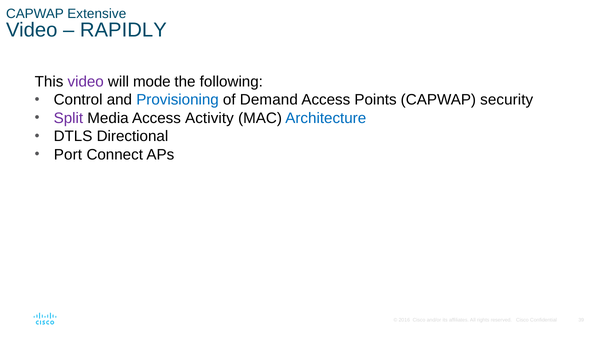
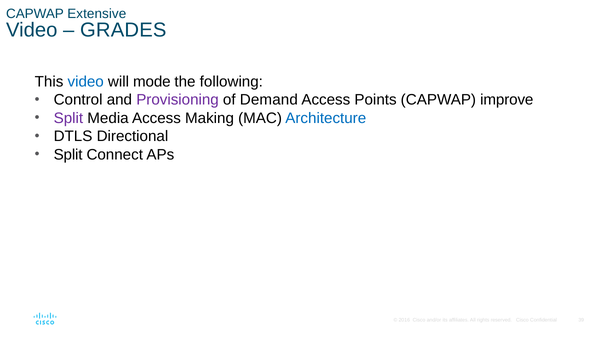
RAPIDLY: RAPIDLY -> GRADES
video at (86, 82) colour: purple -> blue
Provisioning colour: blue -> purple
security: security -> improve
Activity: Activity -> Making
Port at (68, 155): Port -> Split
